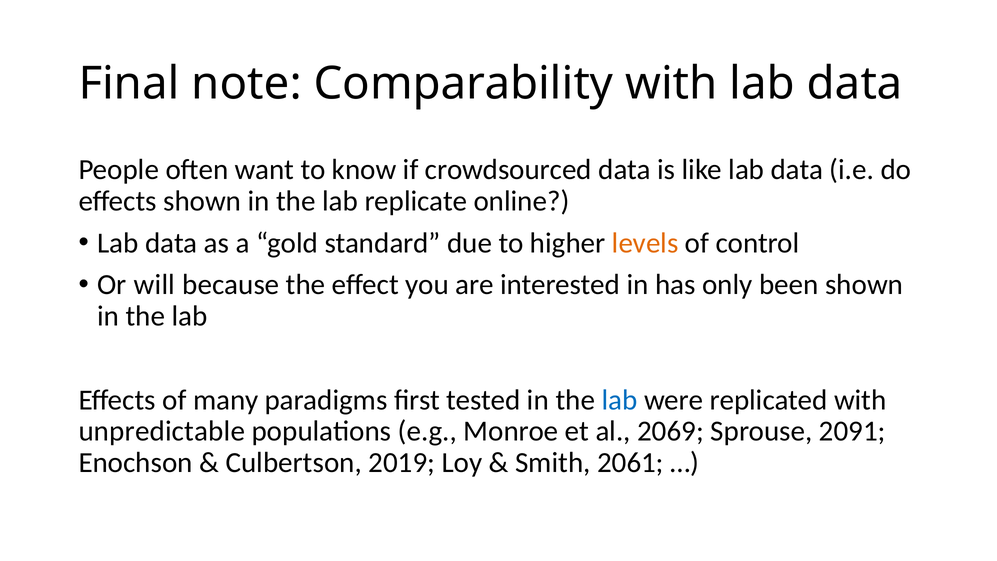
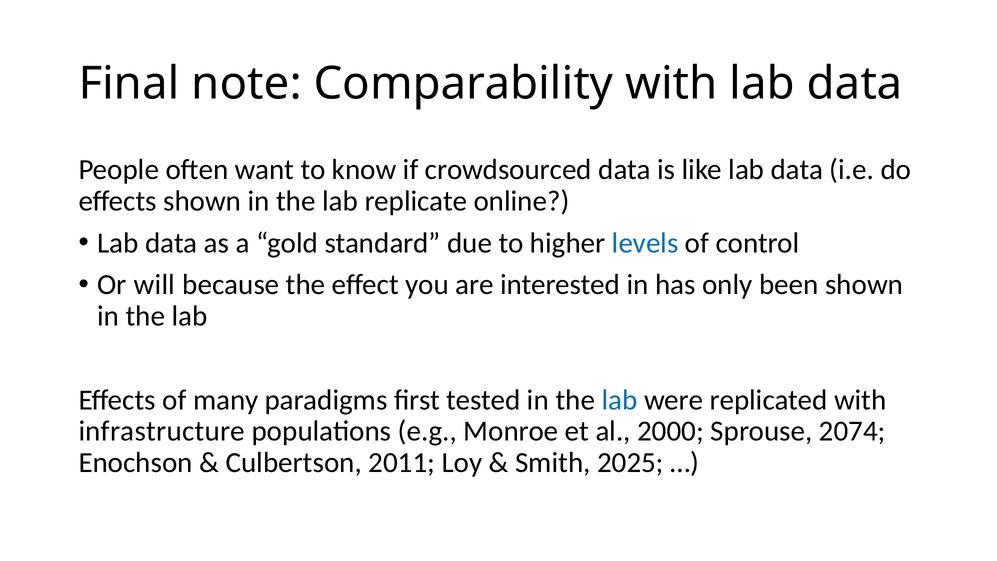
levels colour: orange -> blue
unpredictable: unpredictable -> infrastructure
2069: 2069 -> 2000
2091: 2091 -> 2074
2019: 2019 -> 2011
2061: 2061 -> 2025
